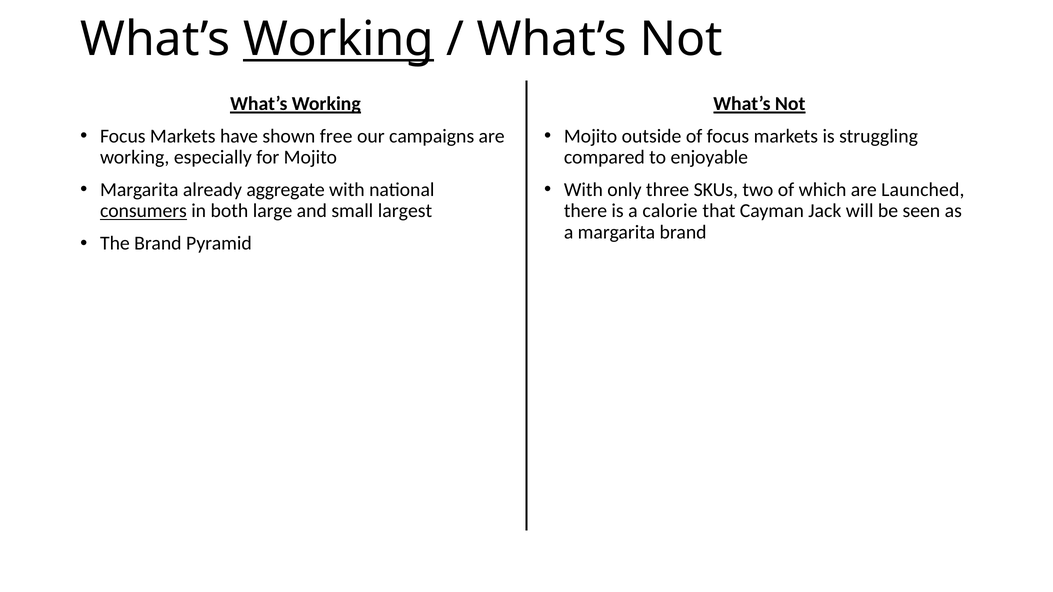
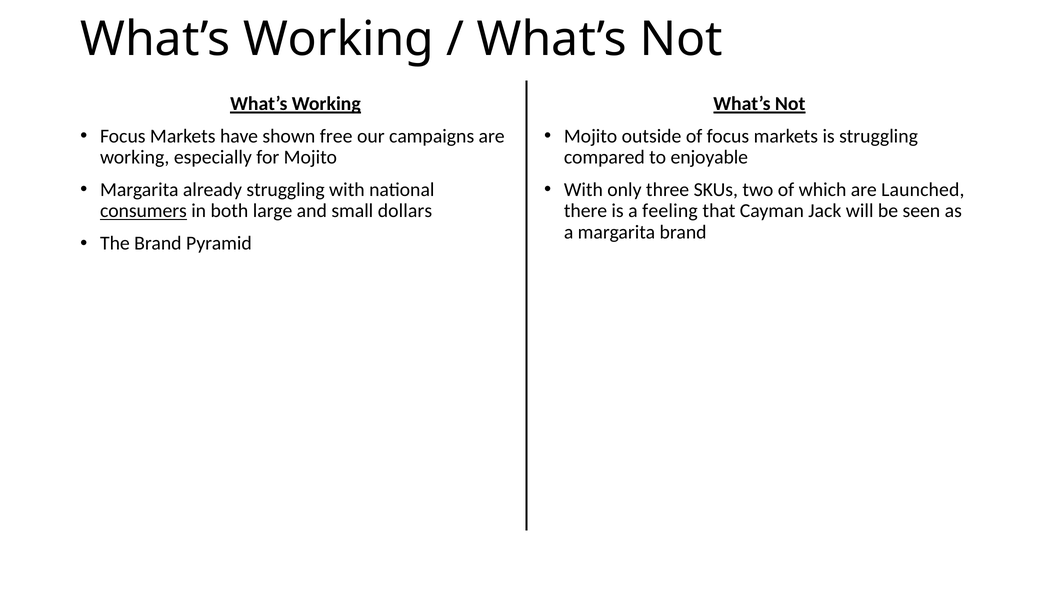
Working at (338, 39) underline: present -> none
already aggregate: aggregate -> struggling
largest: largest -> dollars
calorie: calorie -> feeling
